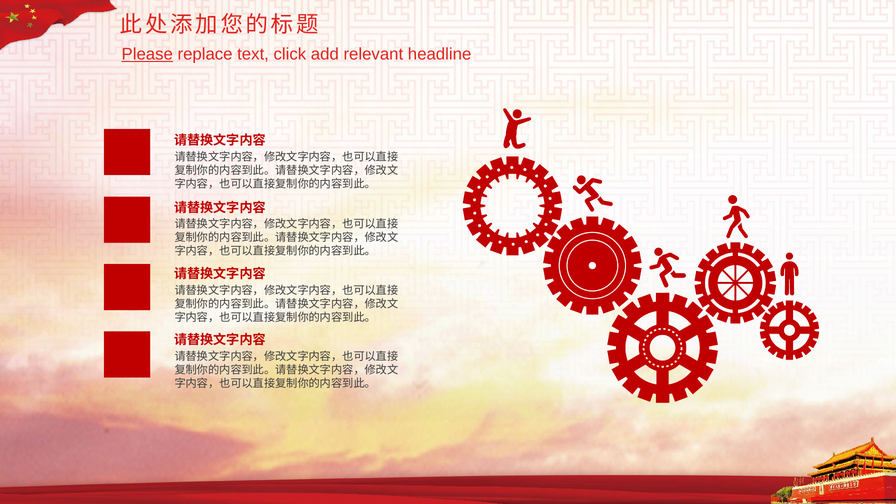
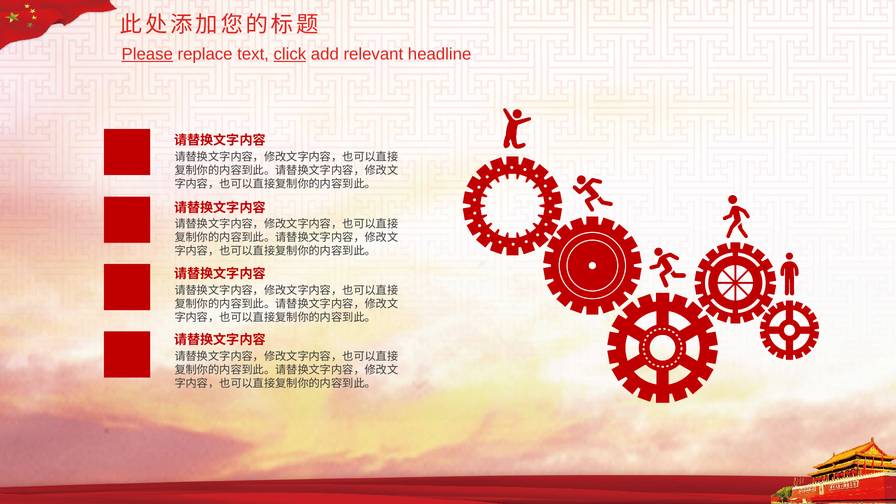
click underline: none -> present
